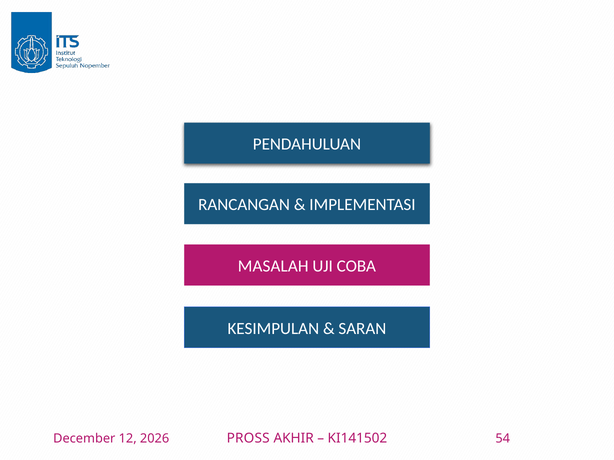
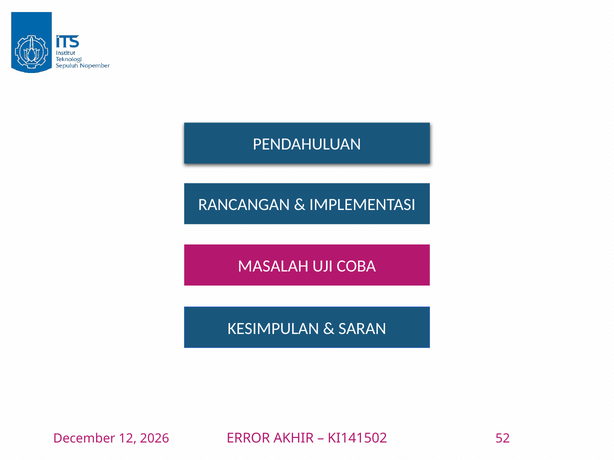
PROSS: PROSS -> ERROR
54: 54 -> 52
